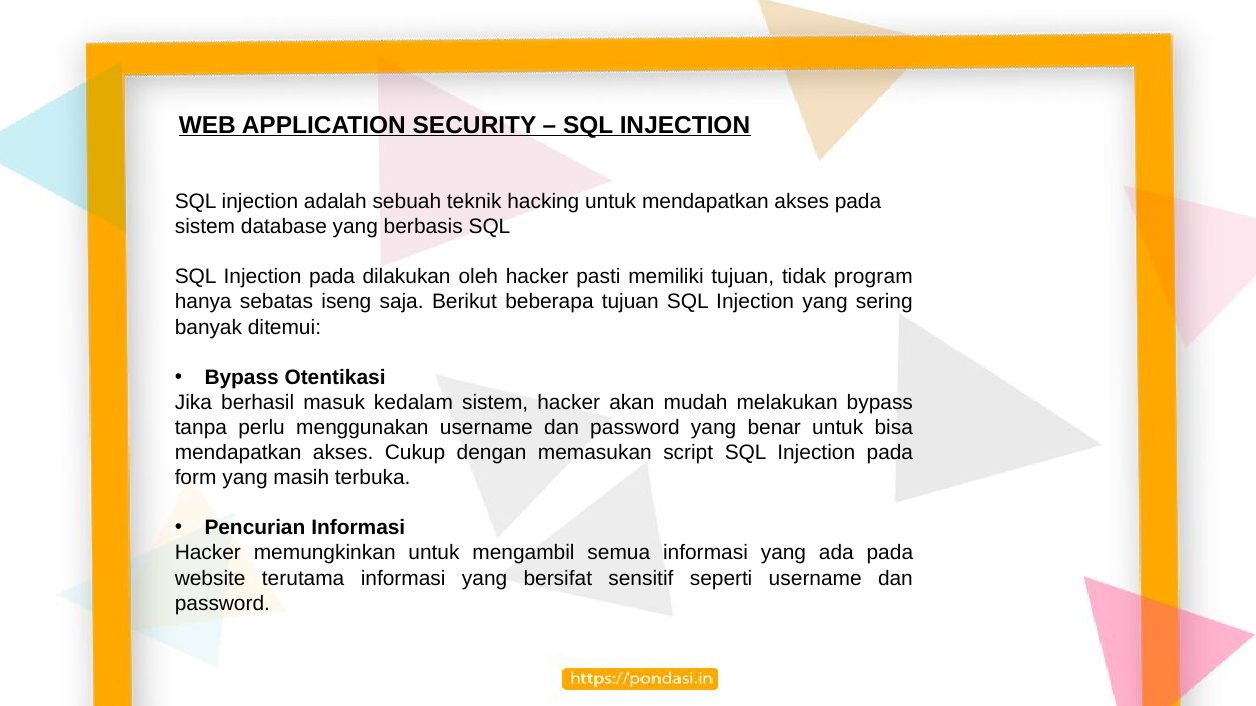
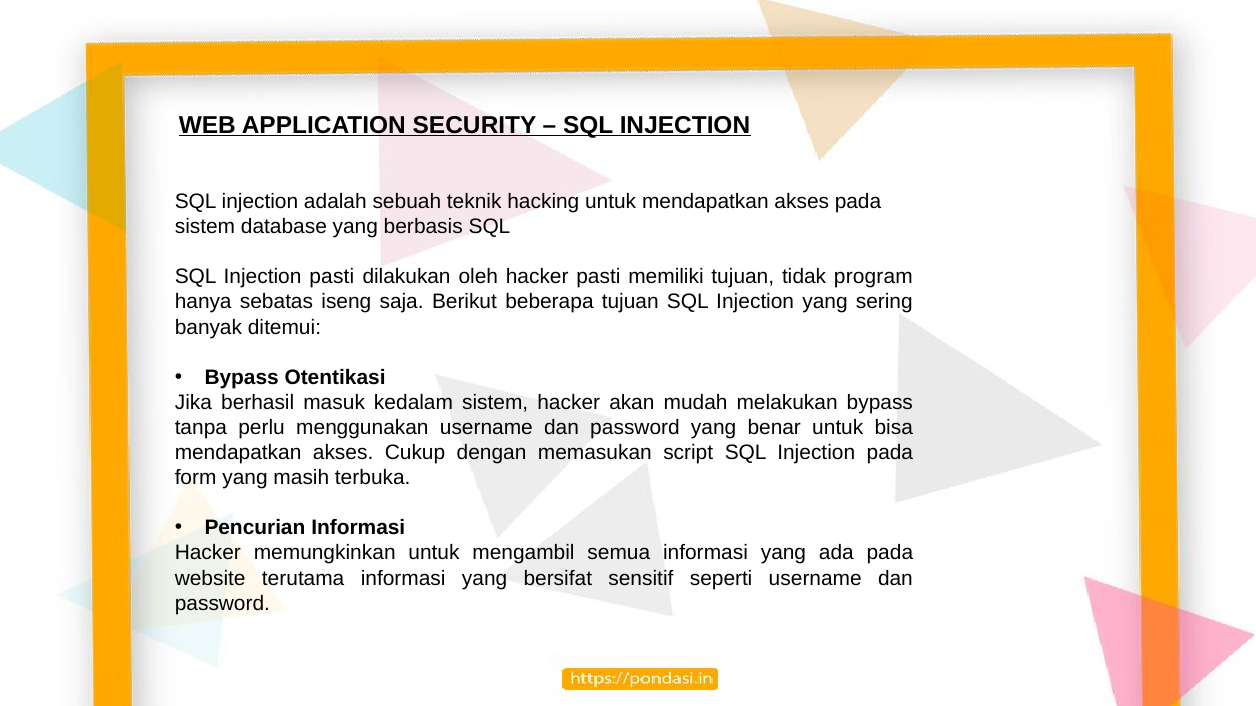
pada at (332, 277): pada -> pasti
